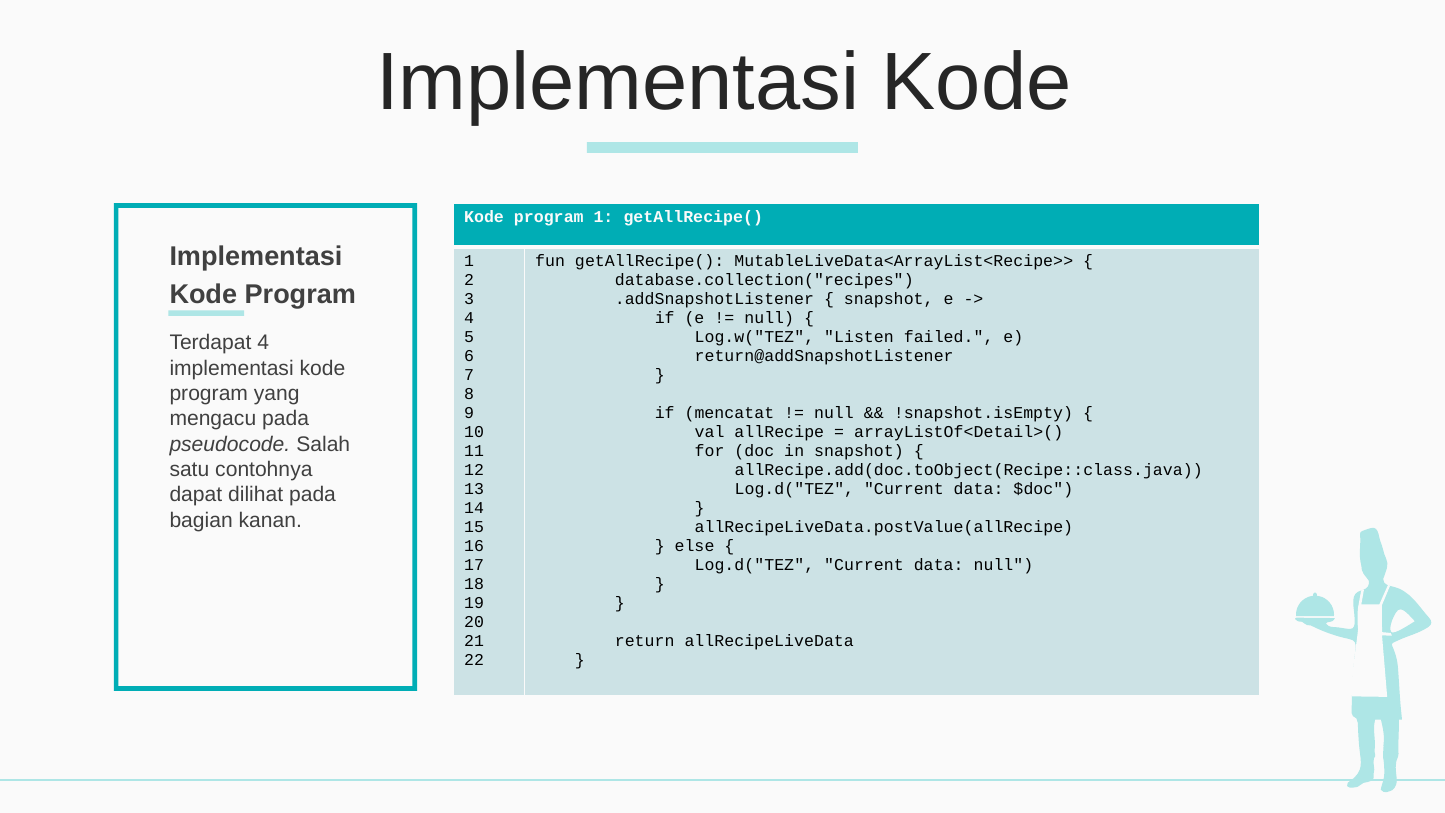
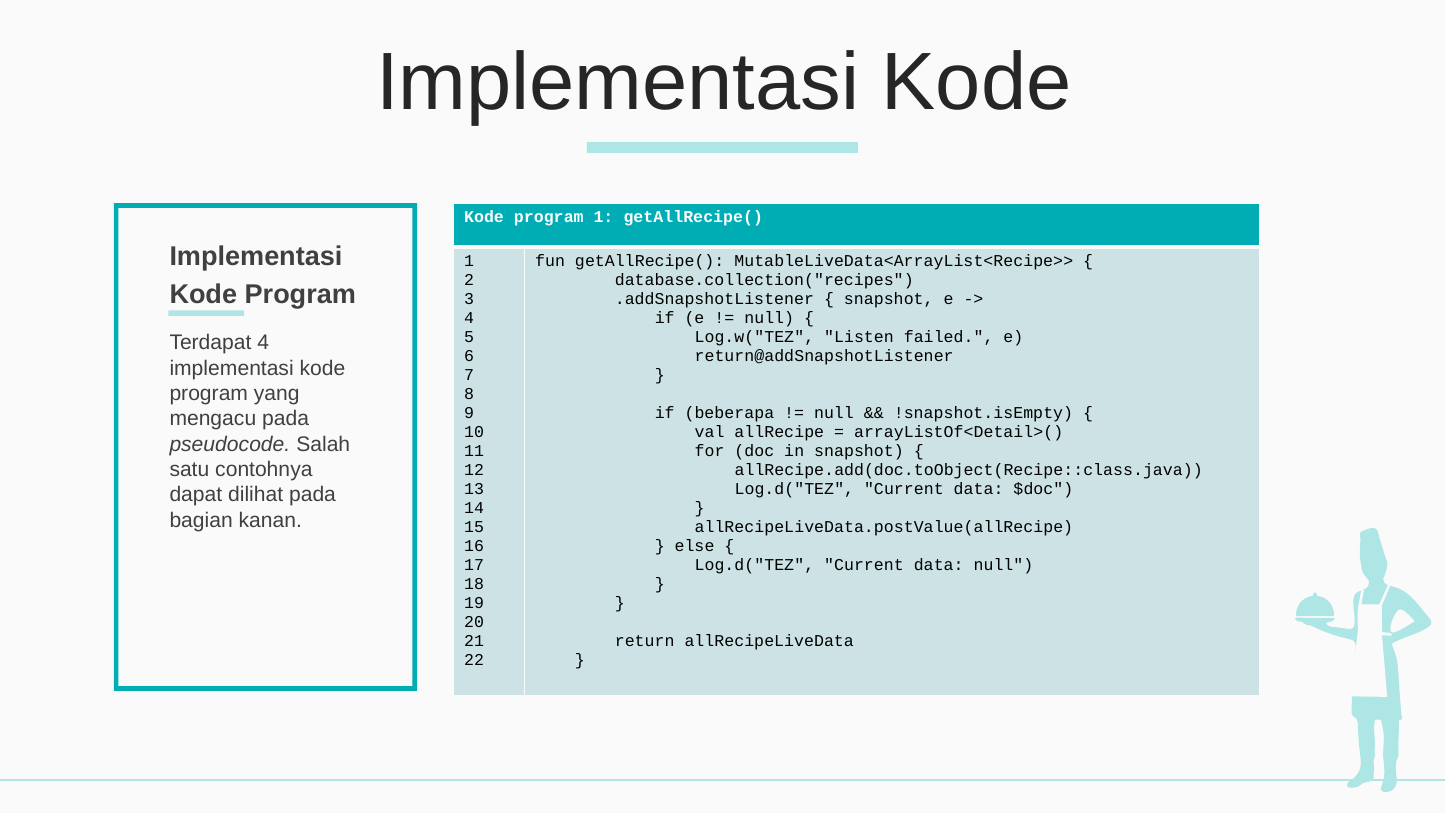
mencatat: mencatat -> beberapa
